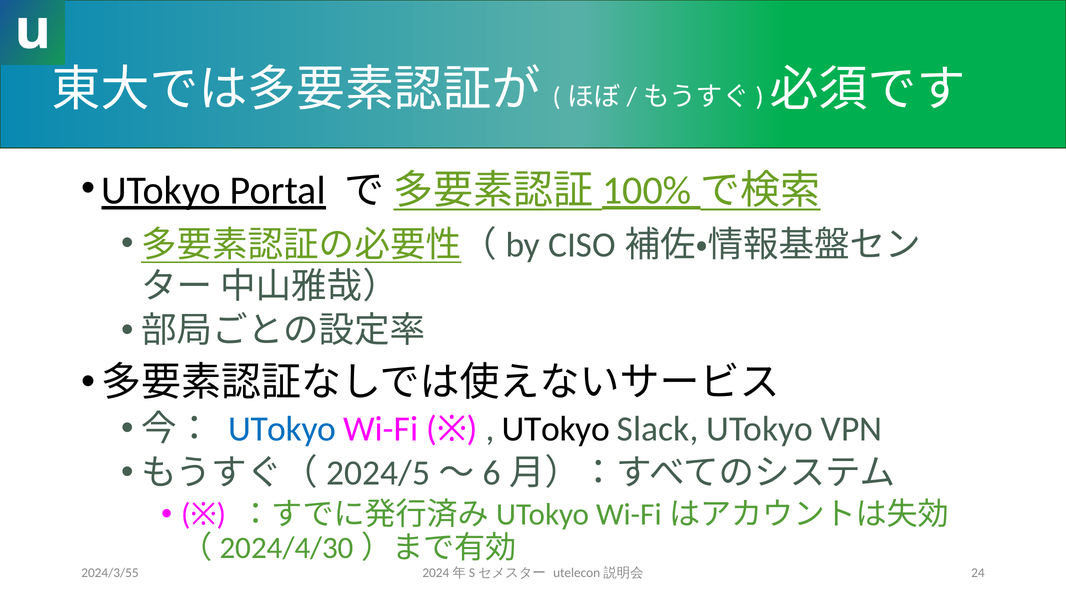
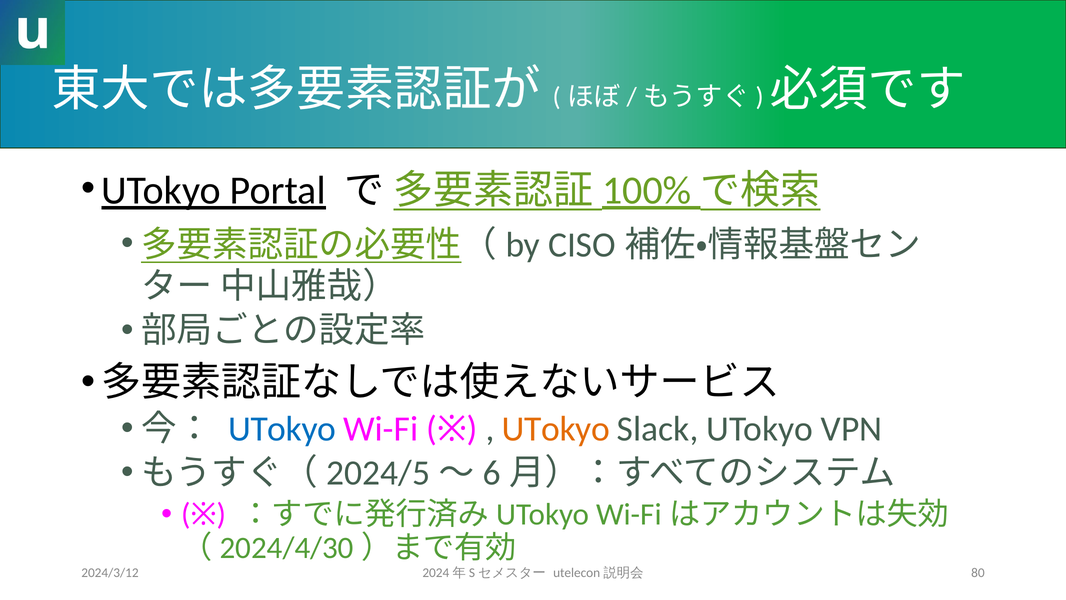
UTokyo at (556, 429) colour: black -> orange
2024/3/55: 2024/3/55 -> 2024/3/12
24: 24 -> 80
